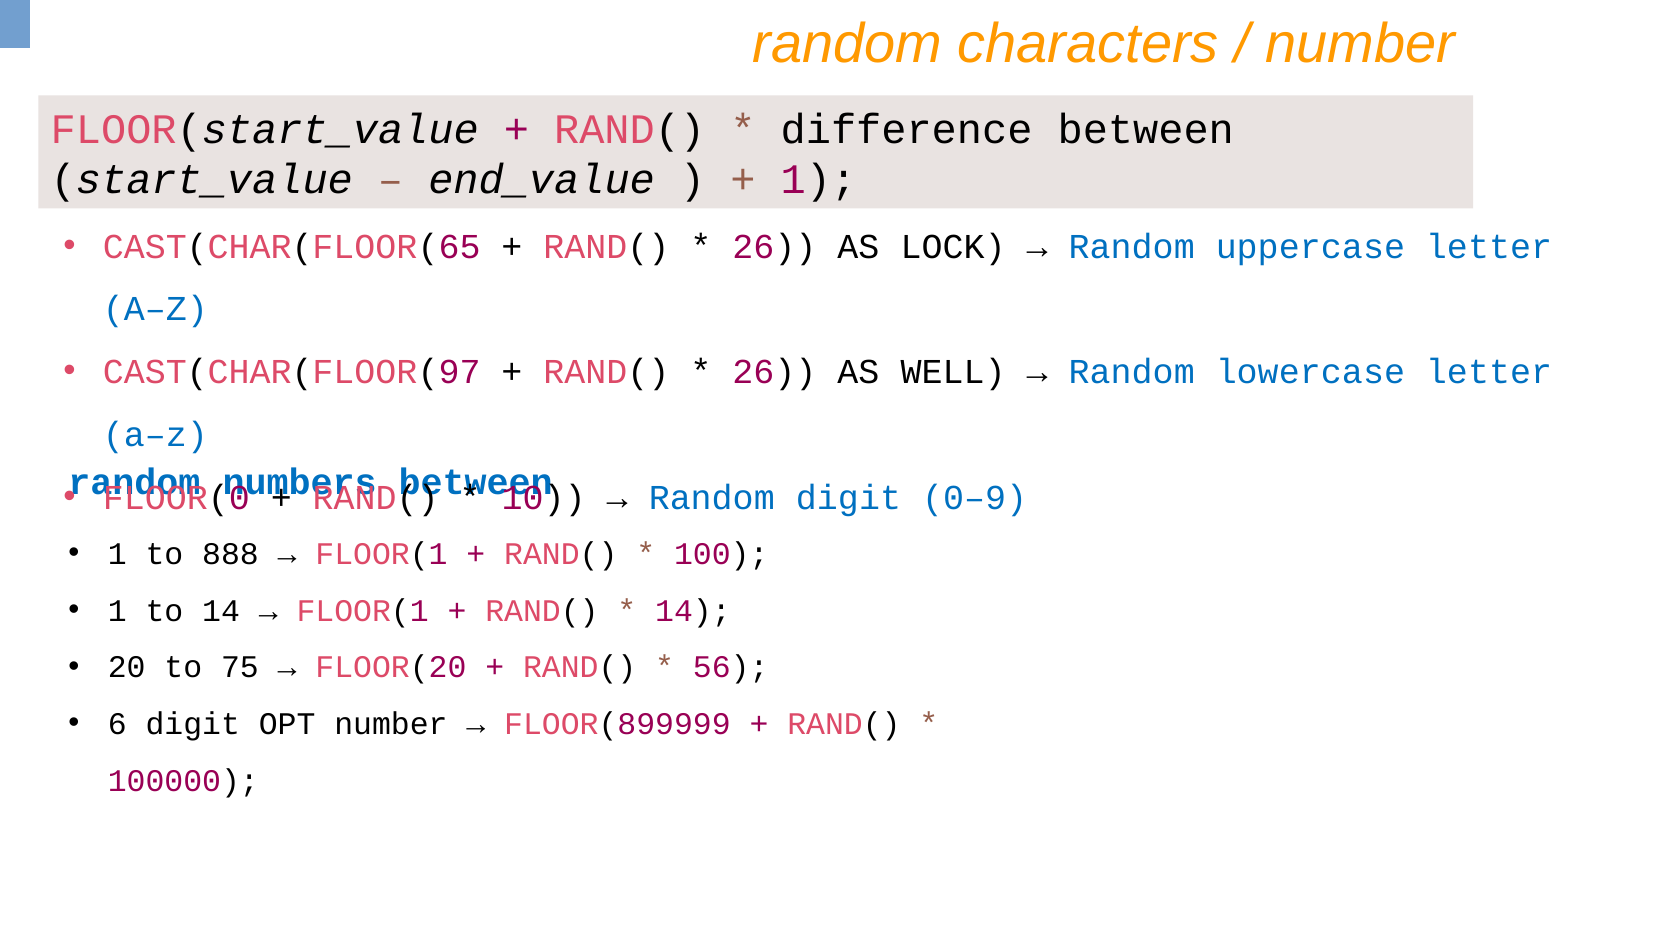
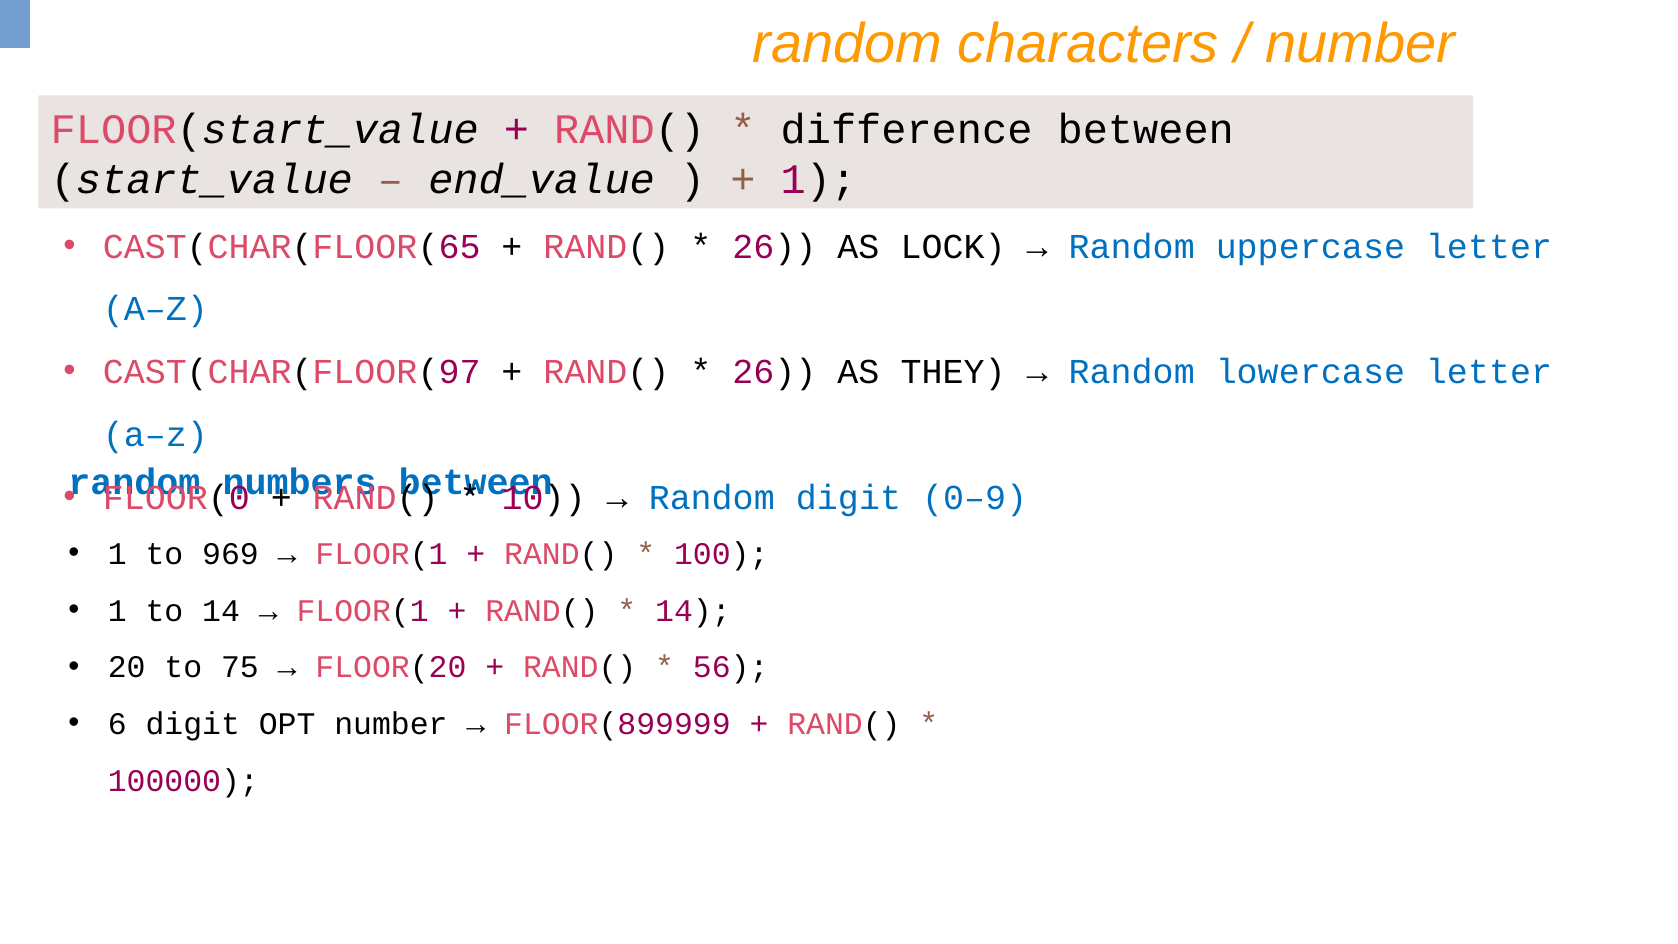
WELL: WELL -> THEY
888: 888 -> 969
